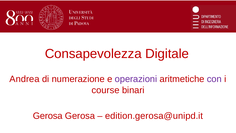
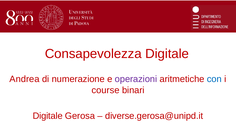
con colour: purple -> blue
Gerosa at (48, 116): Gerosa -> Digitale
edition.gerosa@unipd.it: edition.gerosa@unipd.it -> diverse.gerosa@unipd.it
